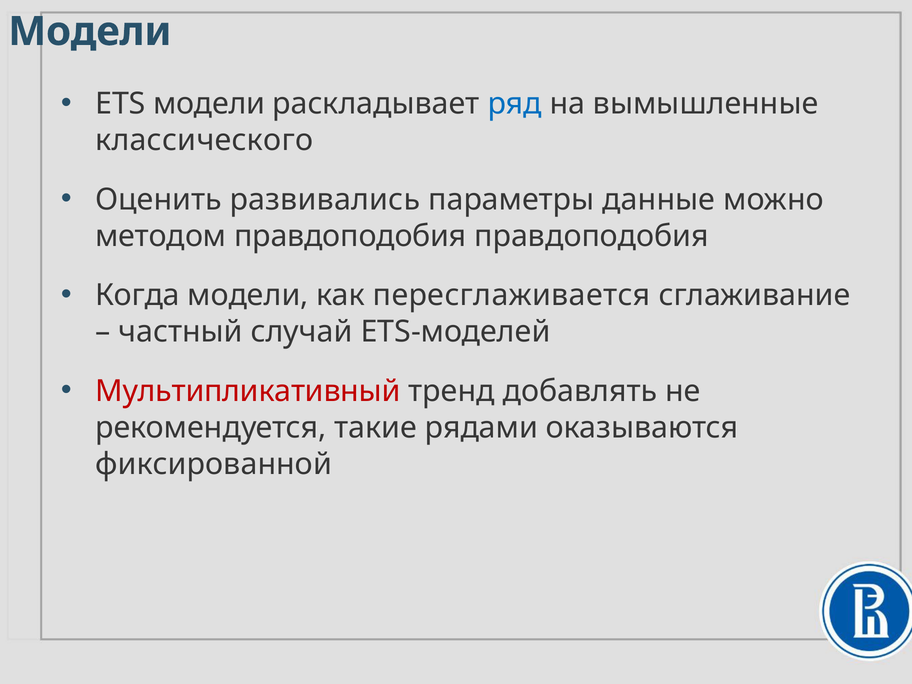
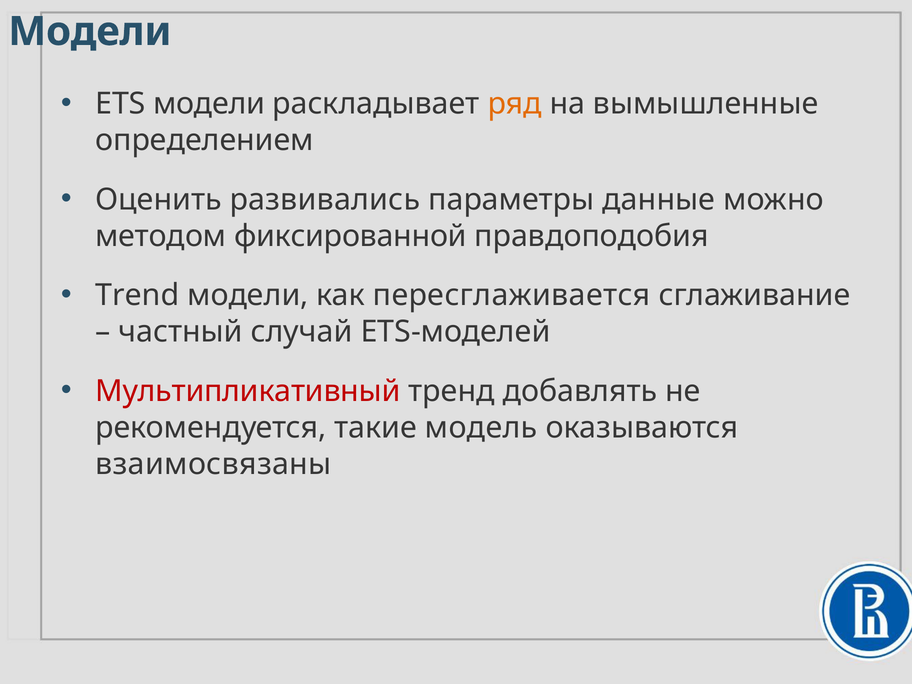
ряд colour: blue -> orange
классического: классического -> определением
методом правдоподобия: правдоподобия -> фиксированной
Когда: Когда -> Trend
рядами: рядами -> модель
фиксированной: фиксированной -> взаимосвязаны
